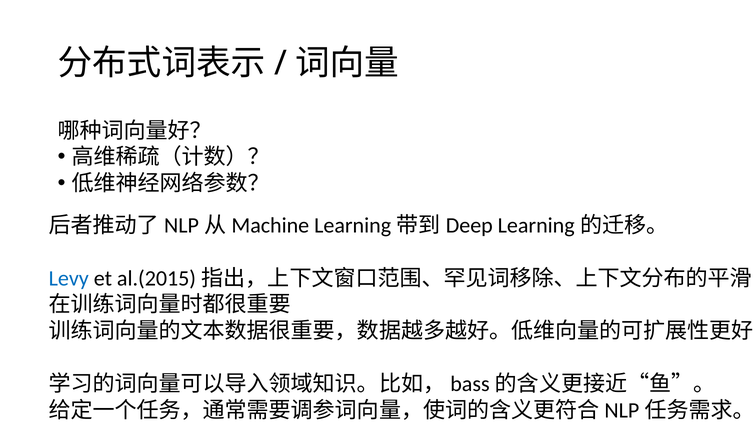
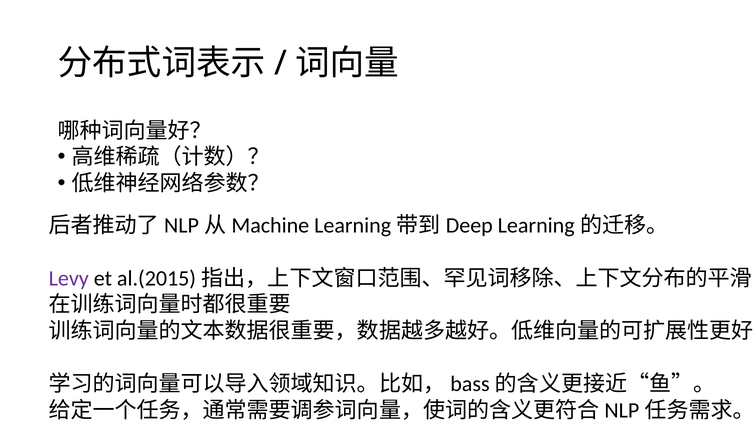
Levy colour: blue -> purple
